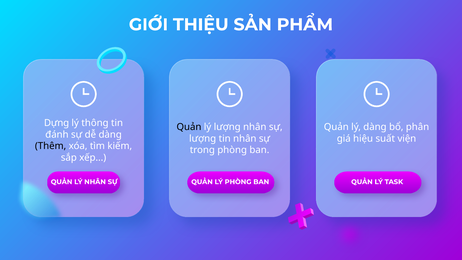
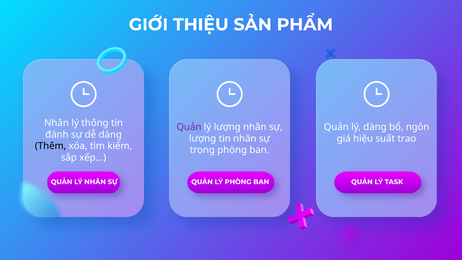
Dựng at (57, 123): Dựng -> Nhân
Quản at (189, 127) colour: black -> purple
phân: phân -> ngôn
viện: viện -> trao
